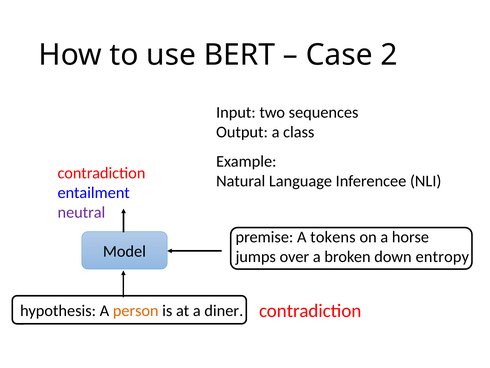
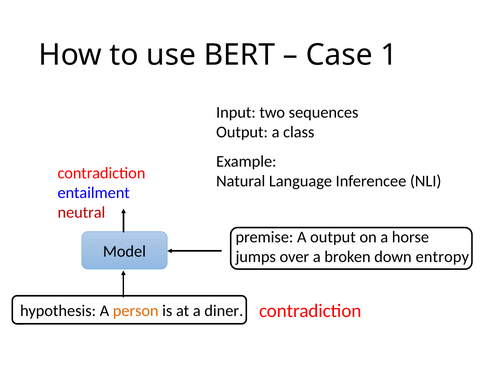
2: 2 -> 1
neutral colour: purple -> red
A tokens: tokens -> output
